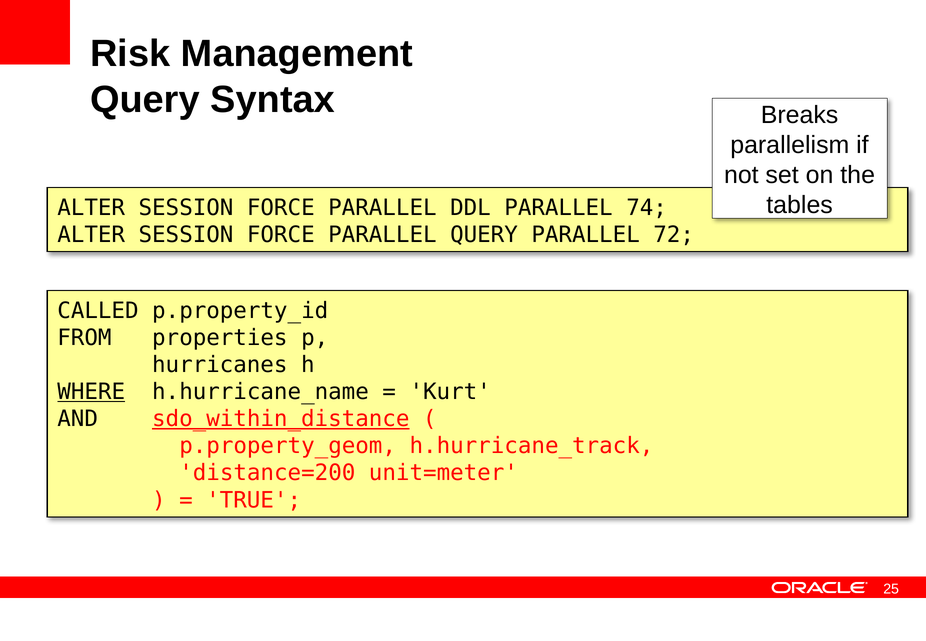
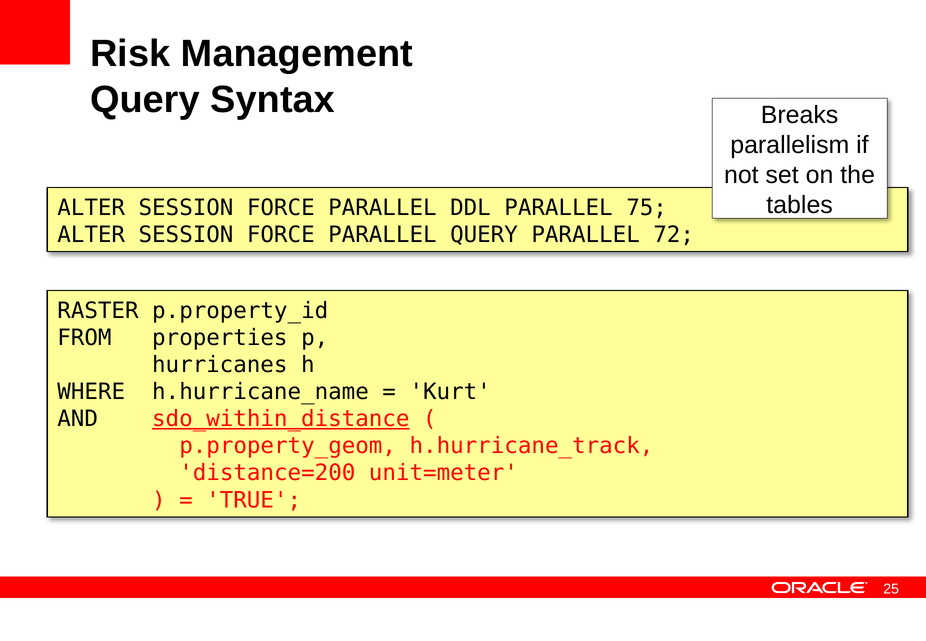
74: 74 -> 75
CALLED: CALLED -> RASTER
WHERE underline: present -> none
